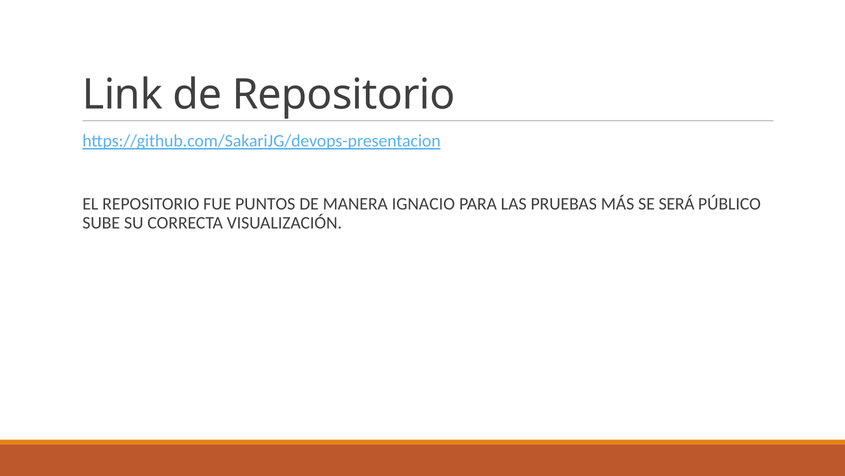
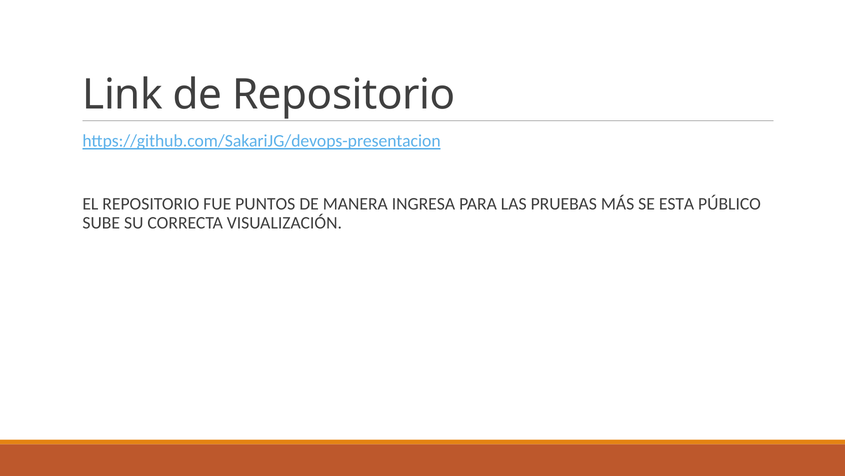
IGNACIO: IGNACIO -> INGRESA
SERÁ: SERÁ -> ESTA
